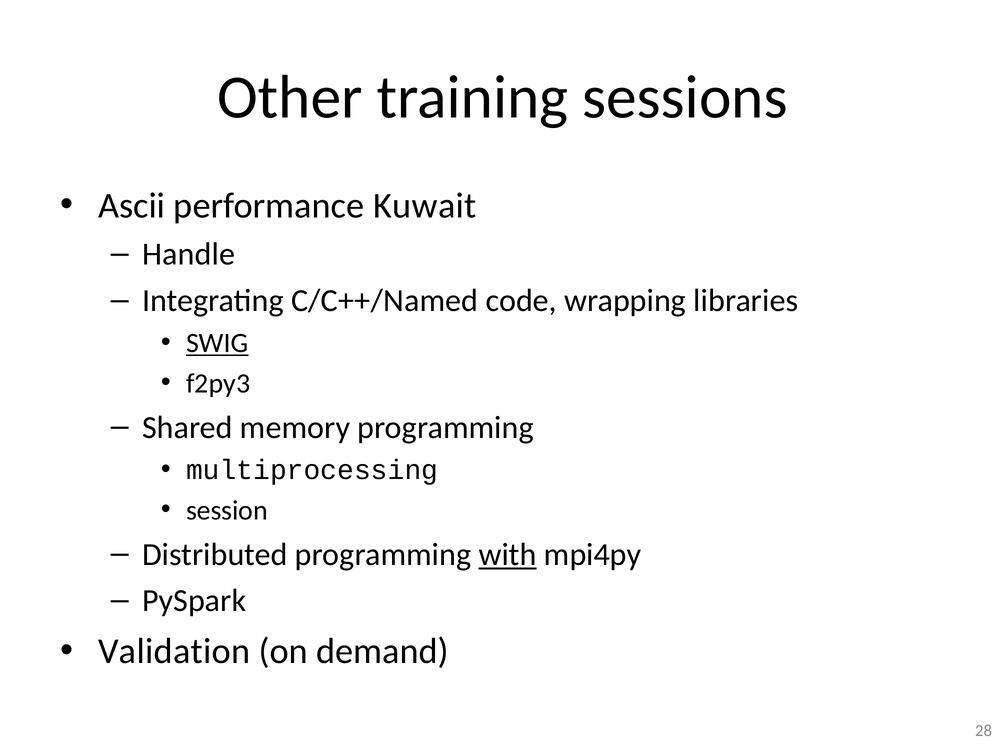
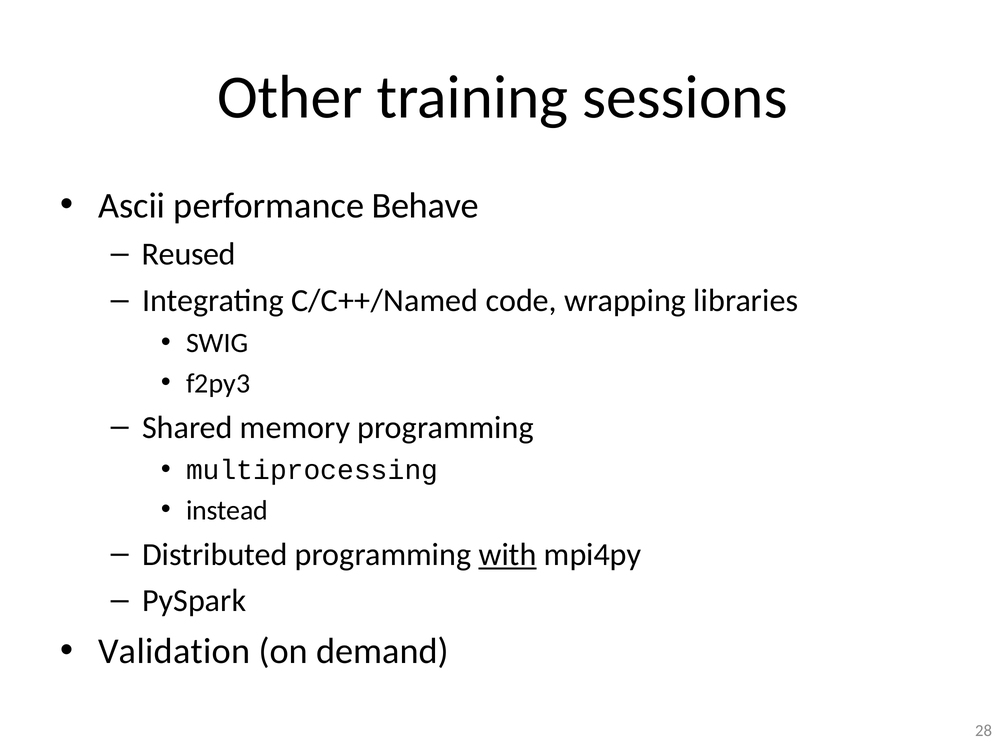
Kuwait: Kuwait -> Behave
Handle: Handle -> Reused
SWIG underline: present -> none
session: session -> instead
